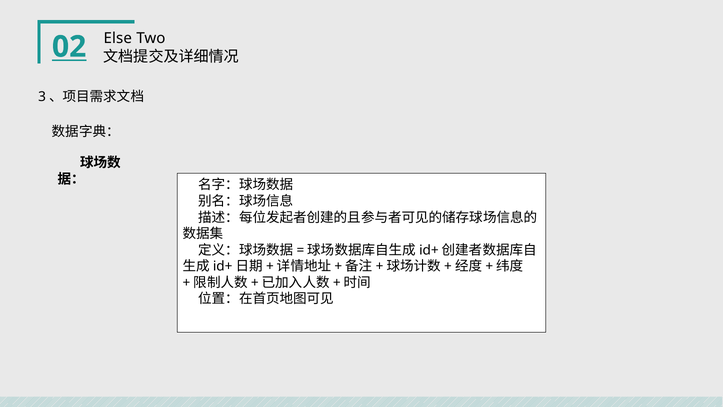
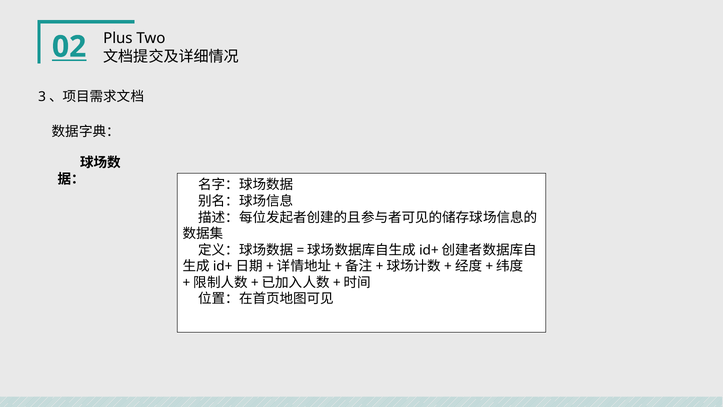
Else: Else -> Plus
